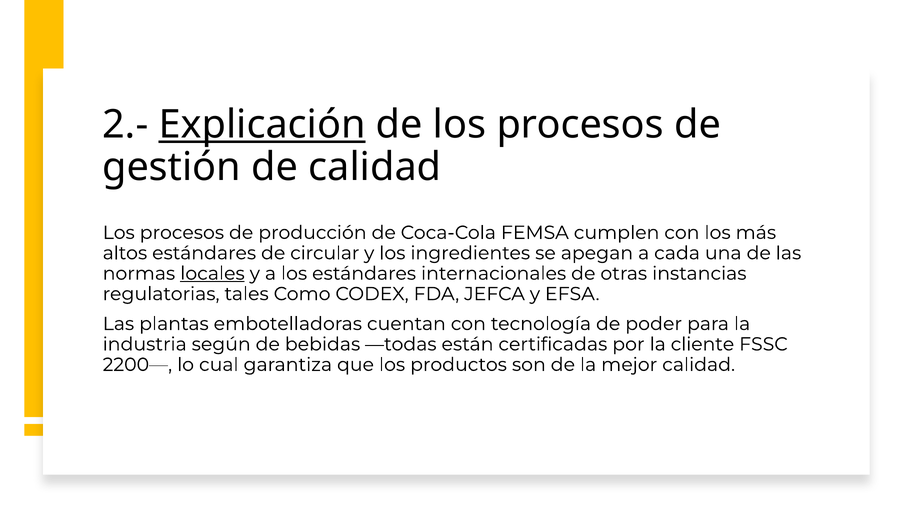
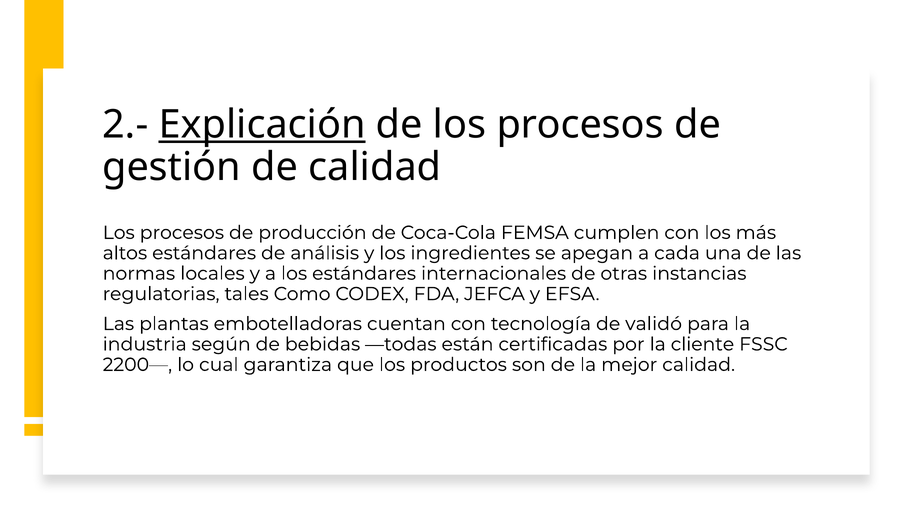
circular: circular -> análisis
locales underline: present -> none
poder: poder -> validó
